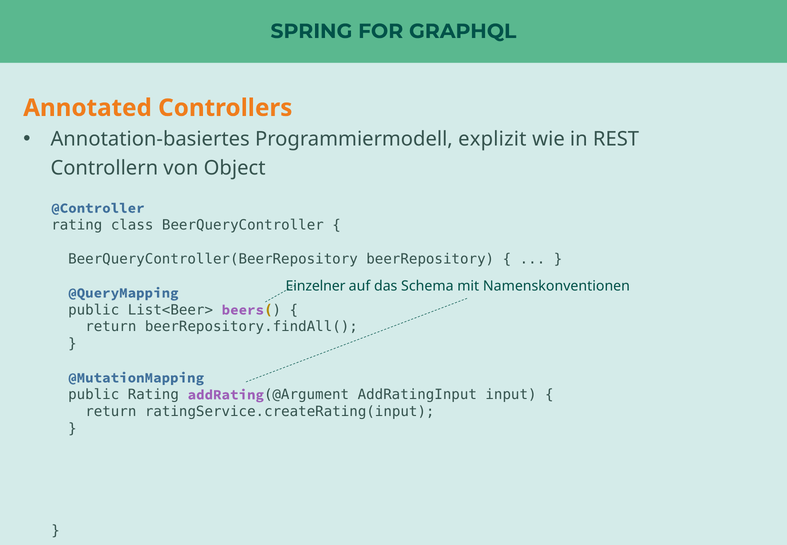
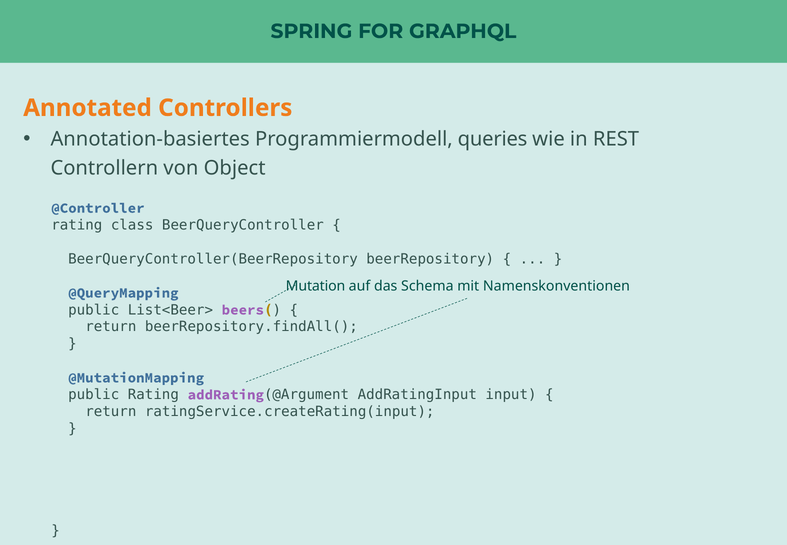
explizit: explizit -> queries
Einzelner: Einzelner -> Mutation
